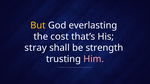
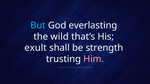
But colour: yellow -> light blue
cost: cost -> wild
stray: stray -> exult
